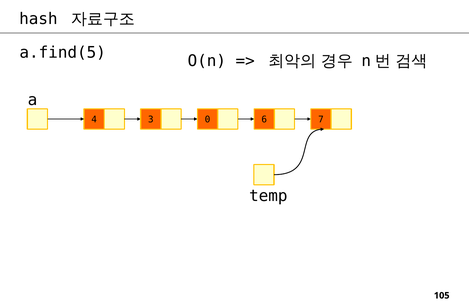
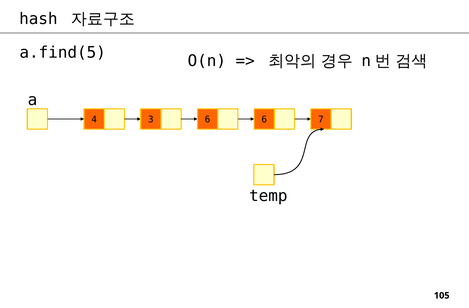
3 0: 0 -> 6
